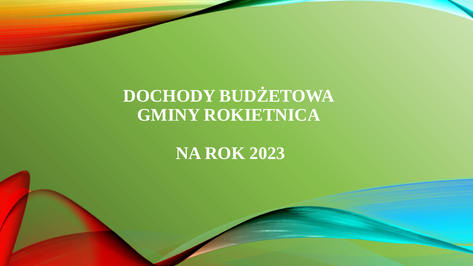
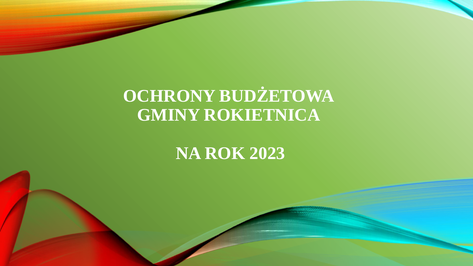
DOCHODY: DOCHODY -> OCHRONY
